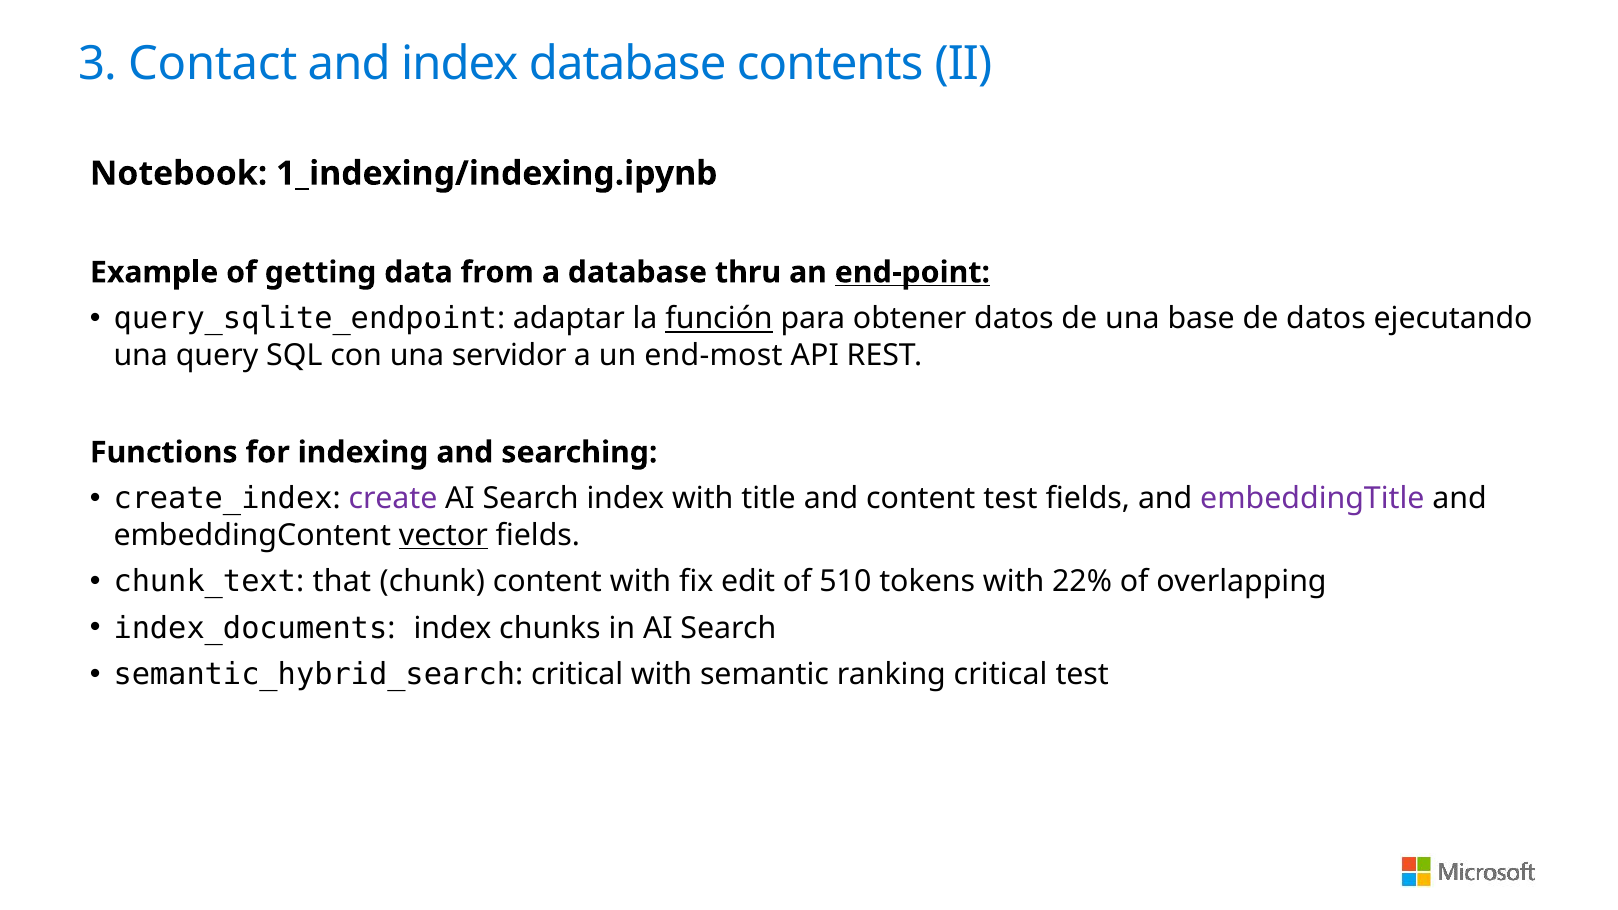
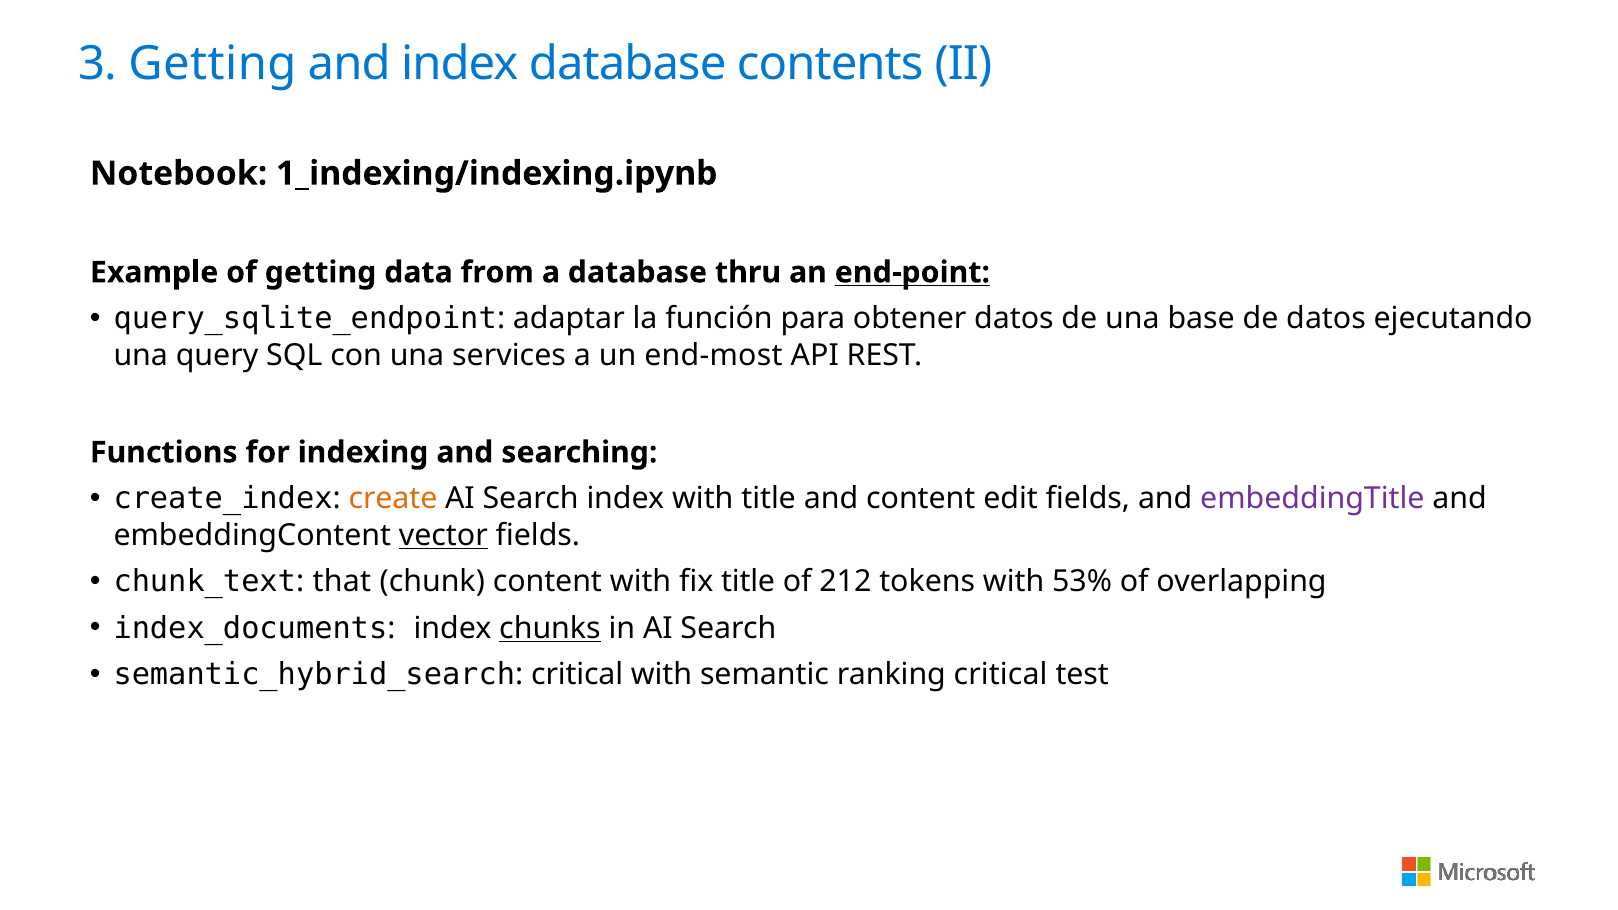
3 Contact: Contact -> Getting
función underline: present -> none
servidor: servidor -> services
create colour: purple -> orange
content test: test -> edit
fix edit: edit -> title
510: 510 -> 212
22%: 22% -> 53%
chunks underline: none -> present
